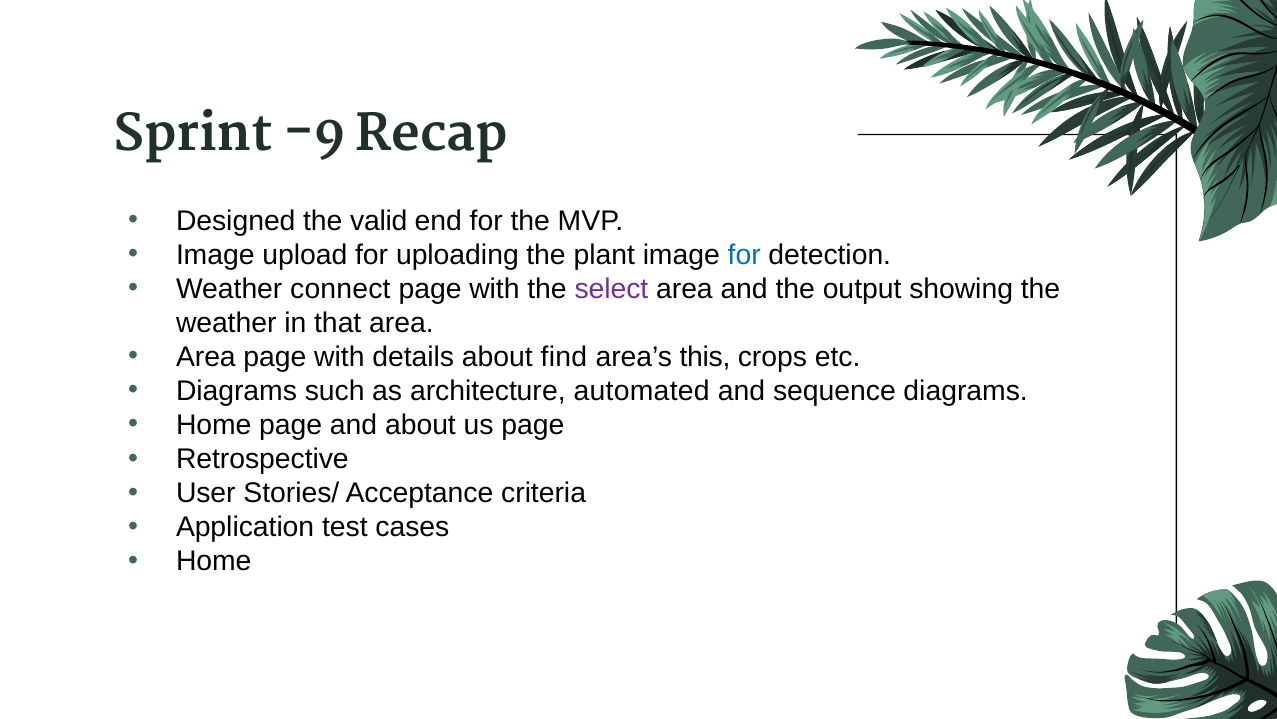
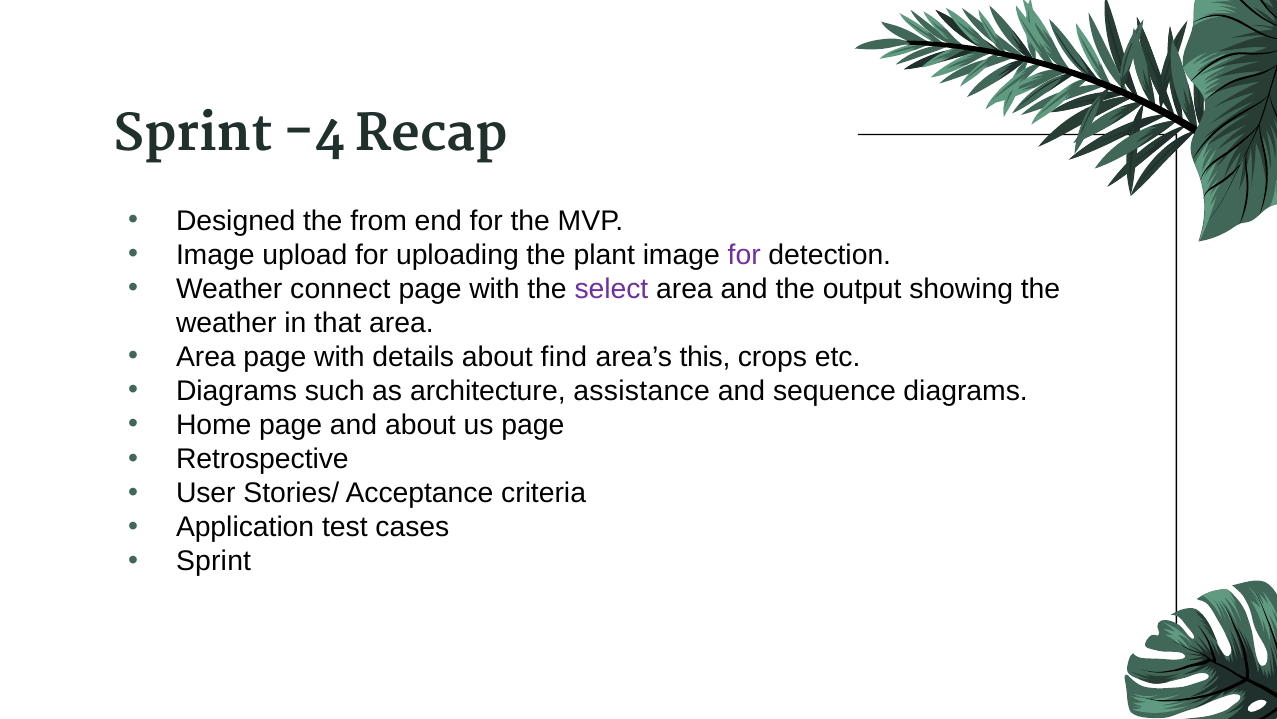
-9: -9 -> -4
valid: valid -> from
for at (744, 255) colour: blue -> purple
automated: automated -> assistance
Home at (214, 561): Home -> Sprint
